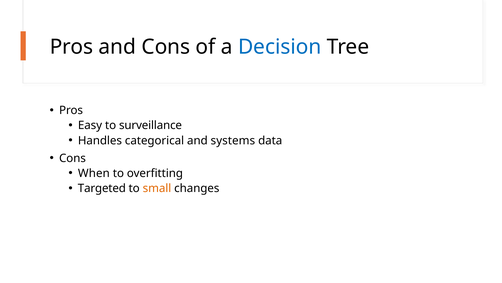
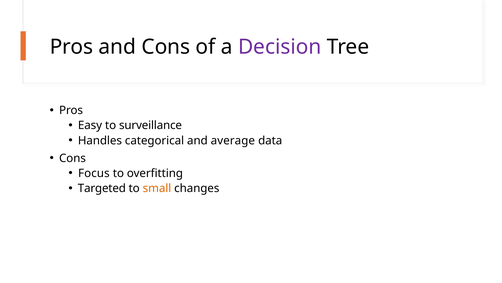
Decision colour: blue -> purple
systems: systems -> average
When: When -> Focus
